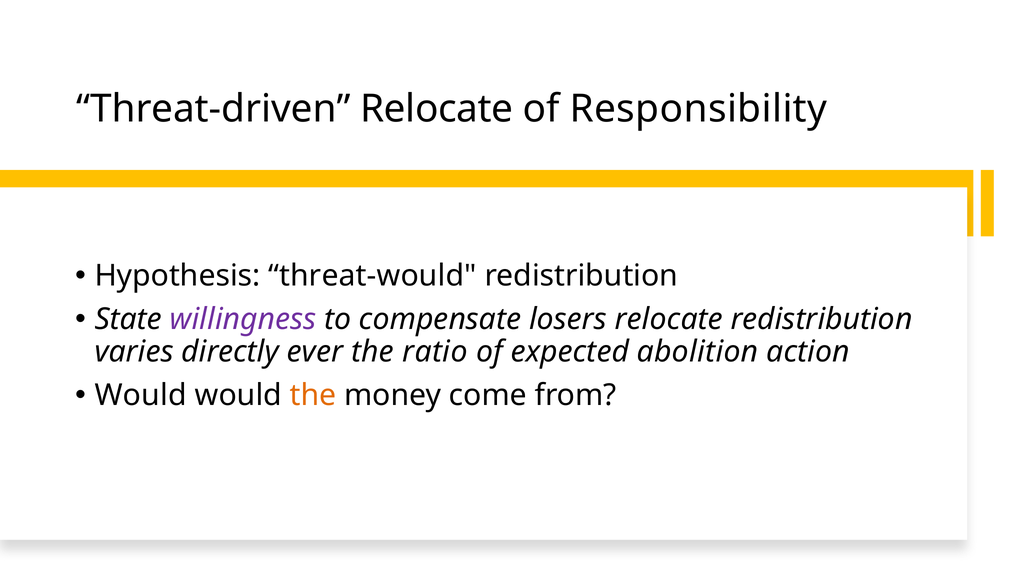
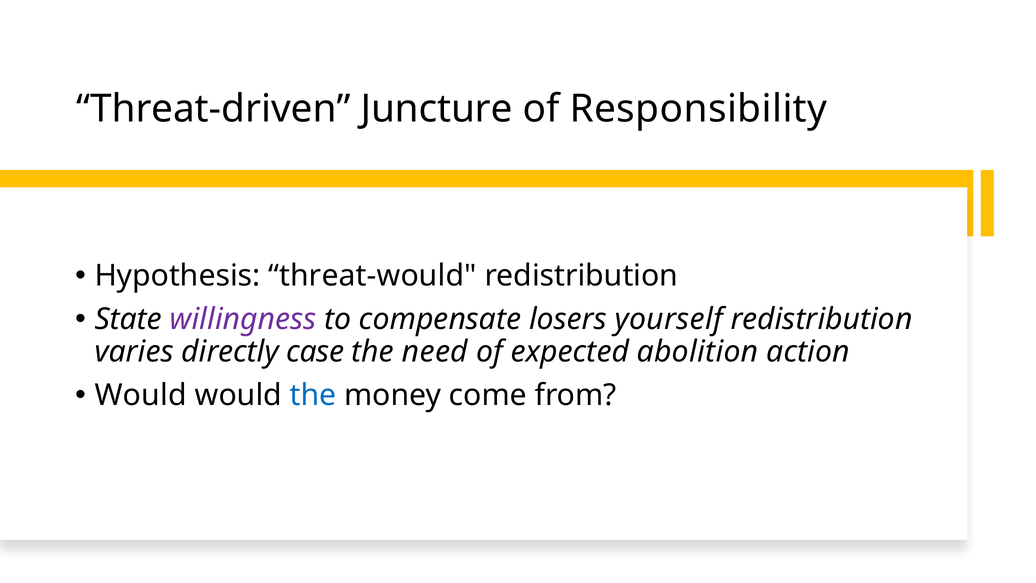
Threat-driven Relocate: Relocate -> Juncture
losers relocate: relocate -> yourself
ever: ever -> case
ratio: ratio -> need
the at (313, 395) colour: orange -> blue
